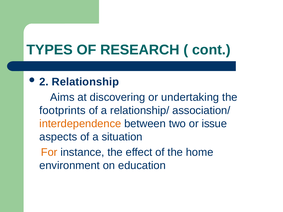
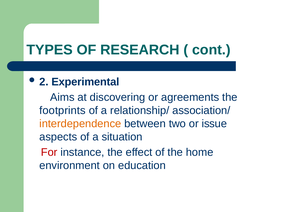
Relationship: Relationship -> Experimental
undertaking: undertaking -> agreements
For colour: orange -> red
